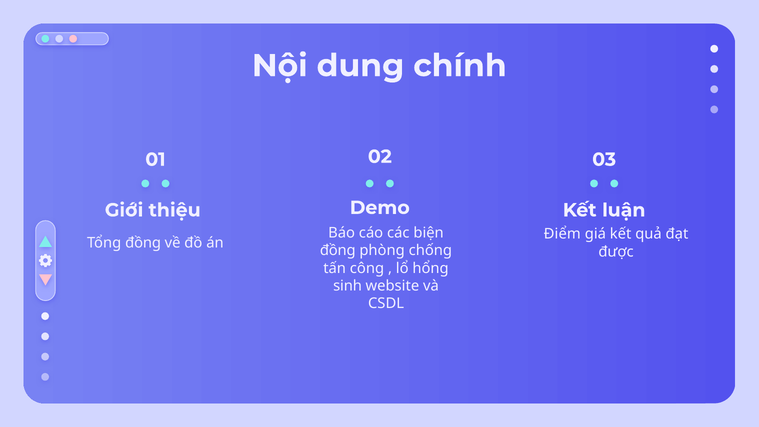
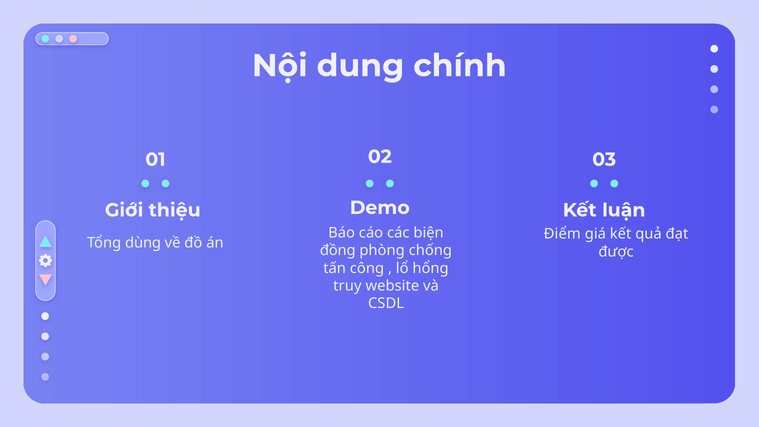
Tổng đồng: đồng -> dùng
sinh: sinh -> truy
